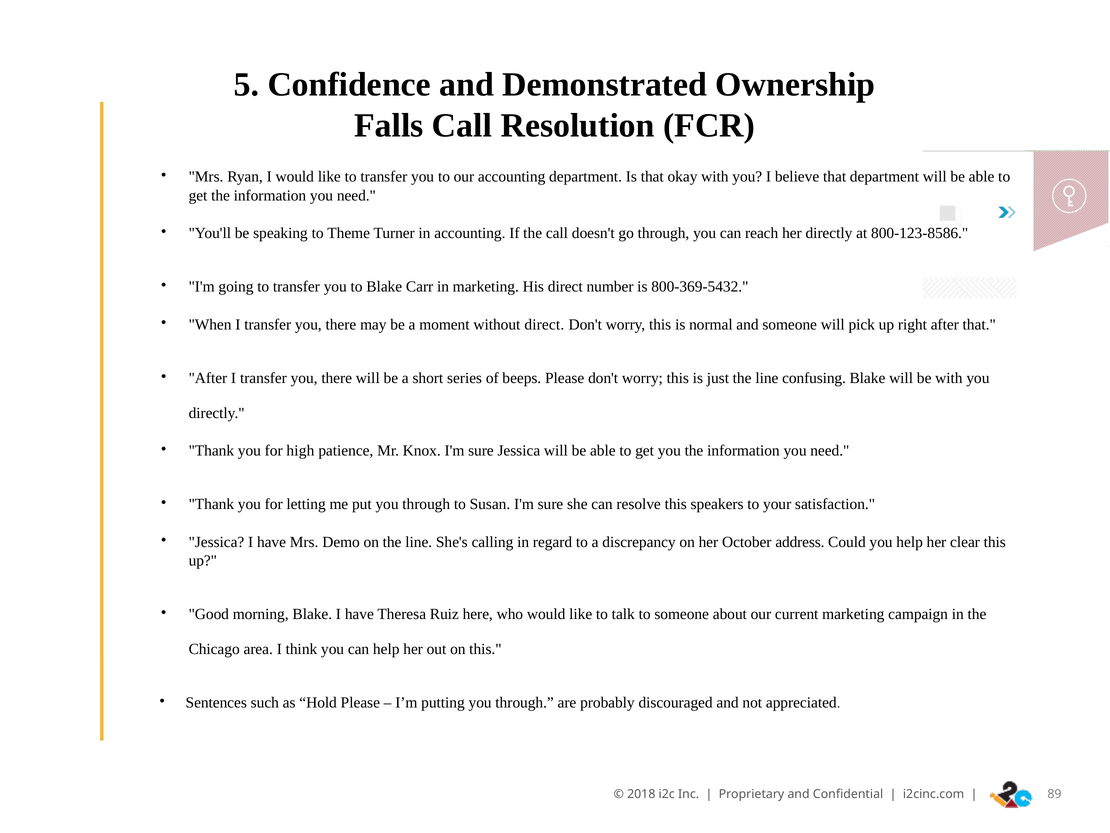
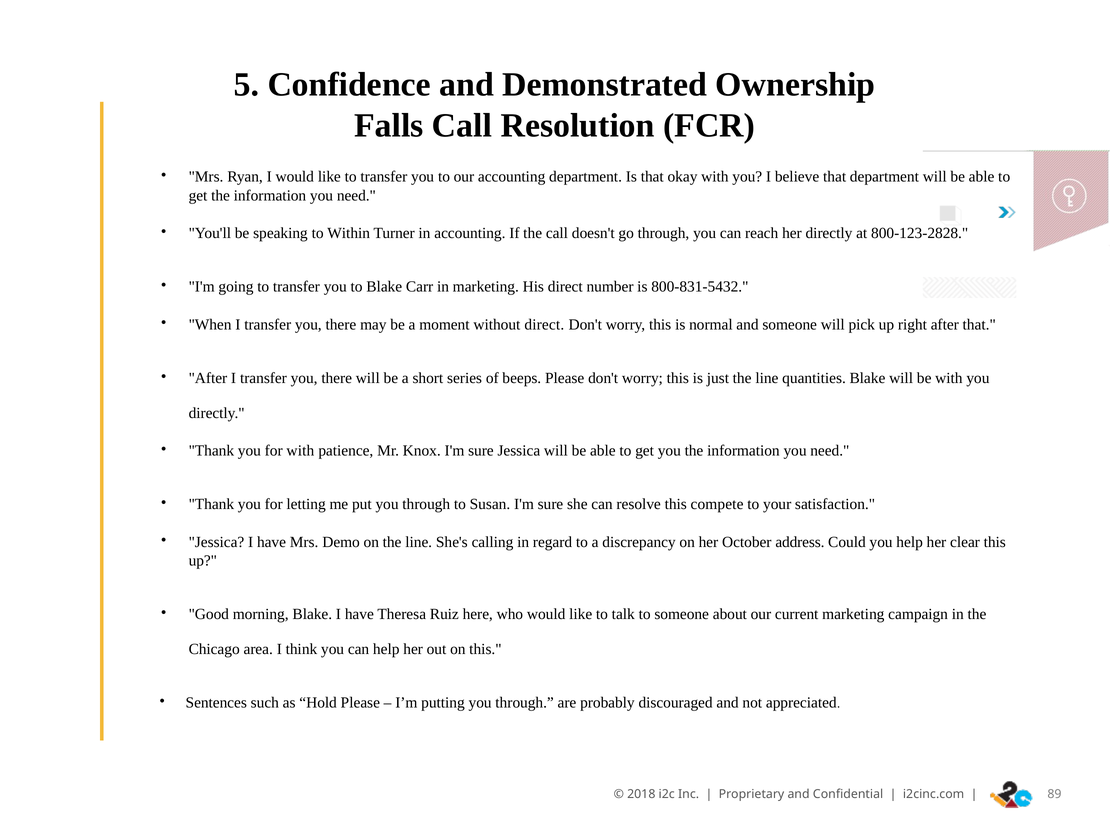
Theme: Theme -> Within
800-123-8586: 800-123-8586 -> 800-123-2828
800-369-5432: 800-369-5432 -> 800-831-5432
confusing: confusing -> quantities
for high: high -> with
speakers: speakers -> compete
